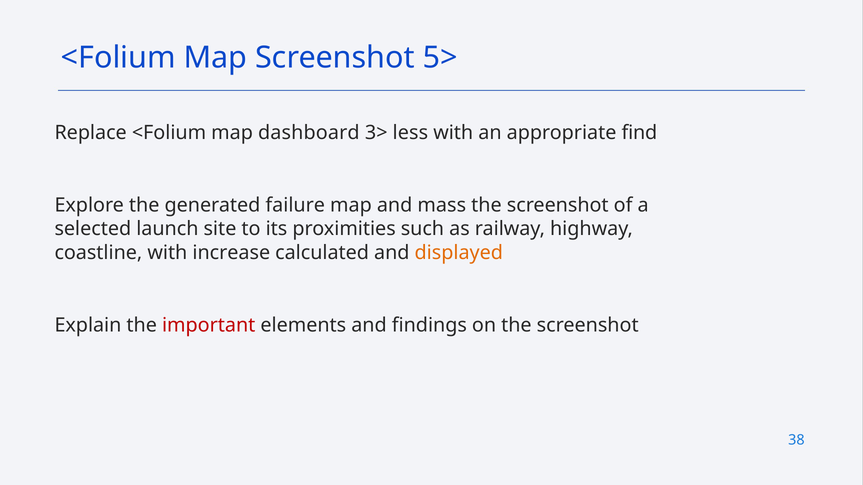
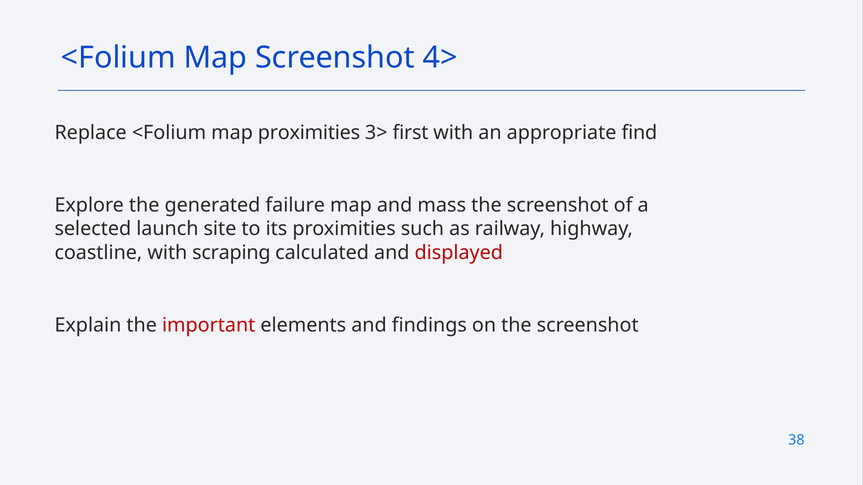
5>: 5> -> 4>
map dashboard: dashboard -> proximities
less: less -> first
increase: increase -> scraping
displayed colour: orange -> red
